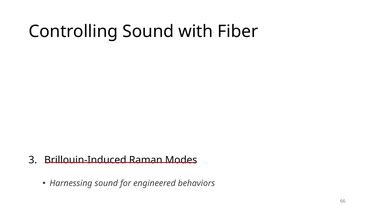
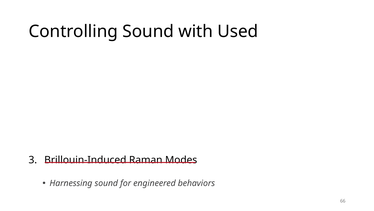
with Fiber: Fiber -> Used
